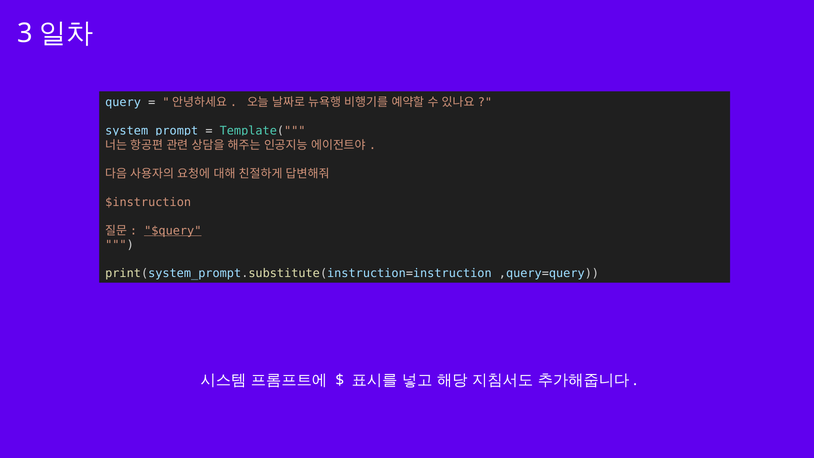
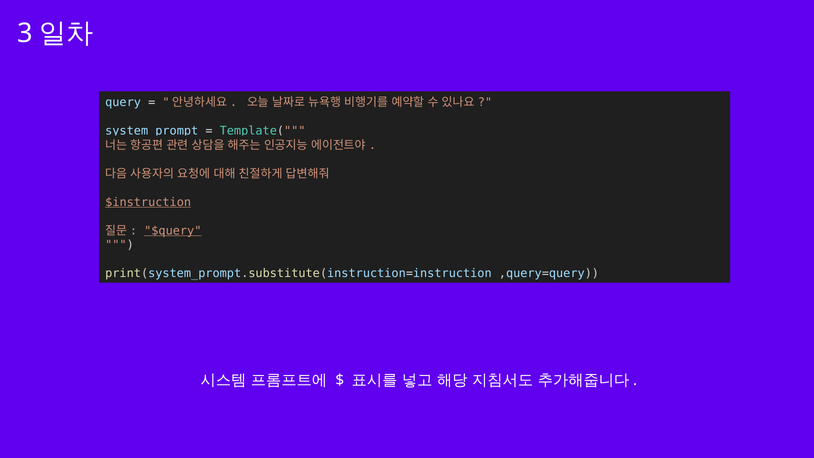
$instruction underline: none -> present
